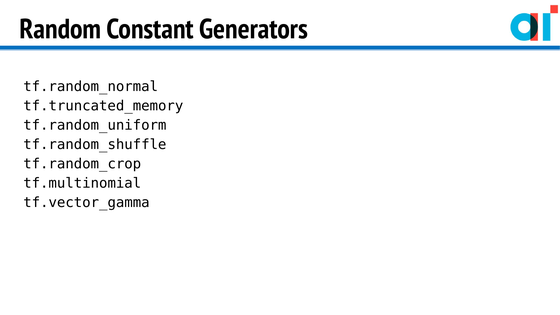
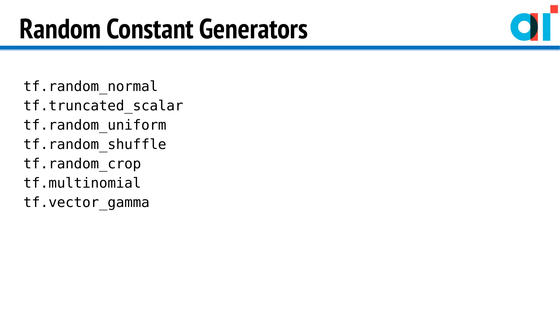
tf.truncated_memory: tf.truncated_memory -> tf.truncated_scalar
